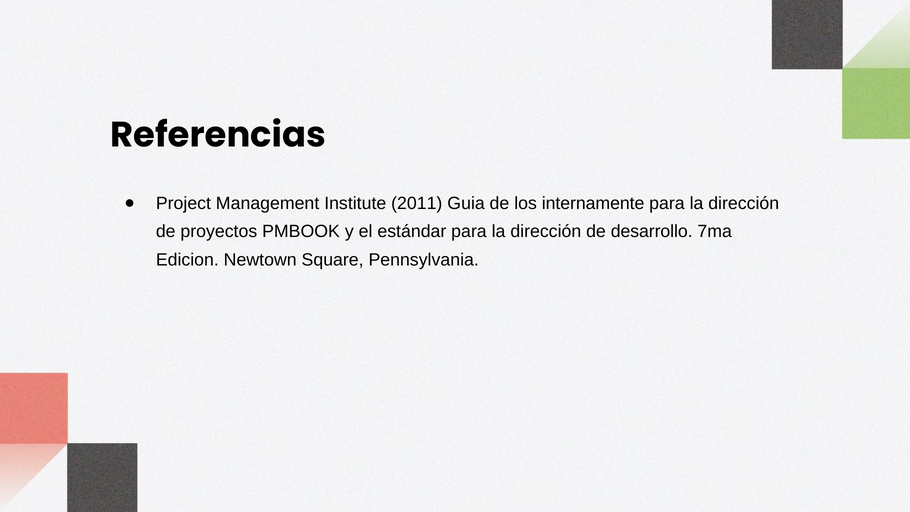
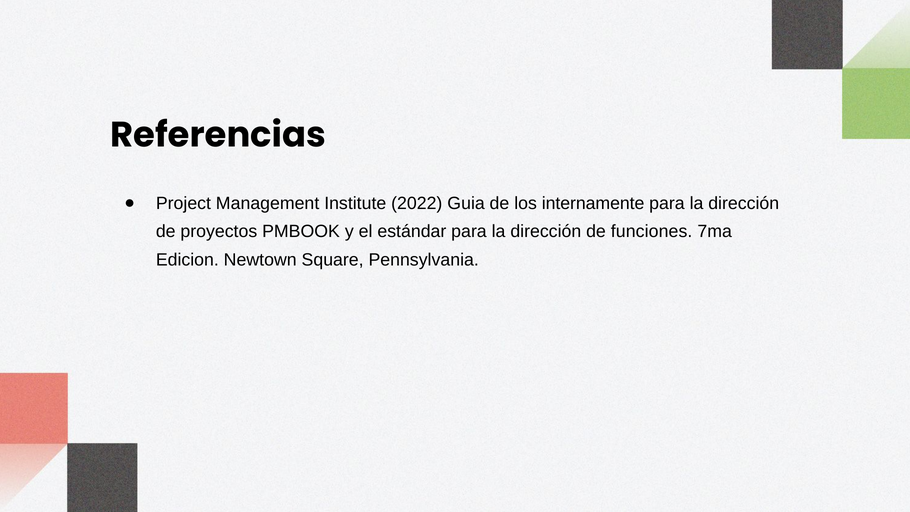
2011: 2011 -> 2022
desarrollo: desarrollo -> funciones
